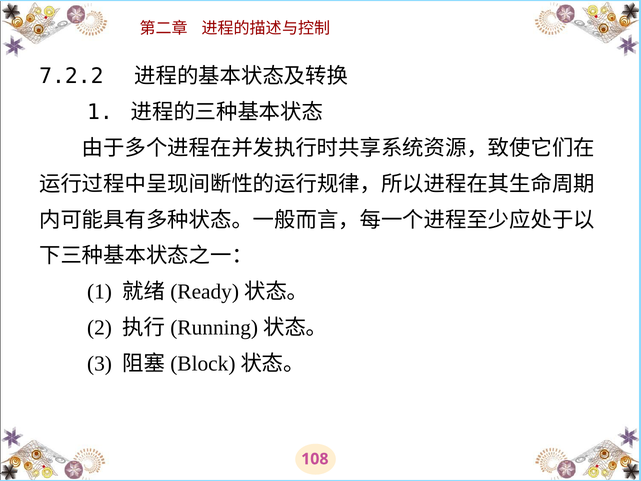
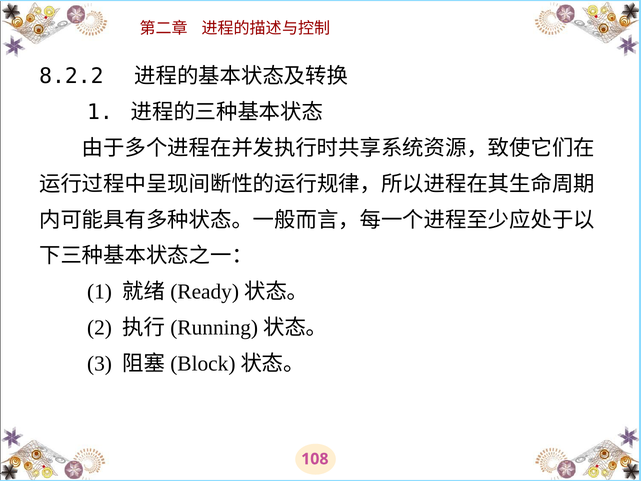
7.2.2: 7.2.2 -> 8.2.2
